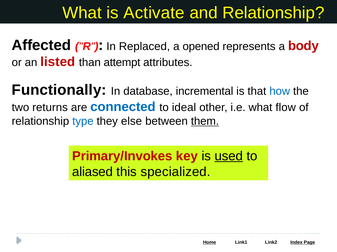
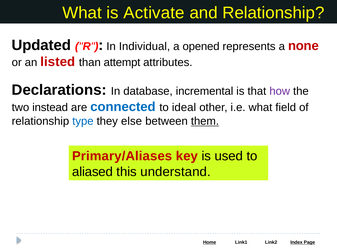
Affected: Affected -> Updated
Replaced: Replaced -> Individual
body: body -> none
Functionally: Functionally -> Declarations
how colour: blue -> purple
returns: returns -> instead
flow: flow -> field
Primary/Invokes: Primary/Invokes -> Primary/Aliases
used underline: present -> none
specialized: specialized -> understand
